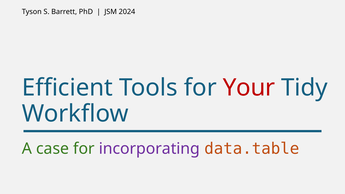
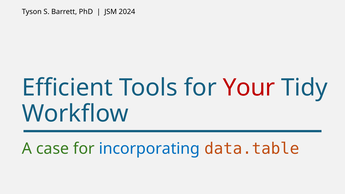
incorporating colour: purple -> blue
